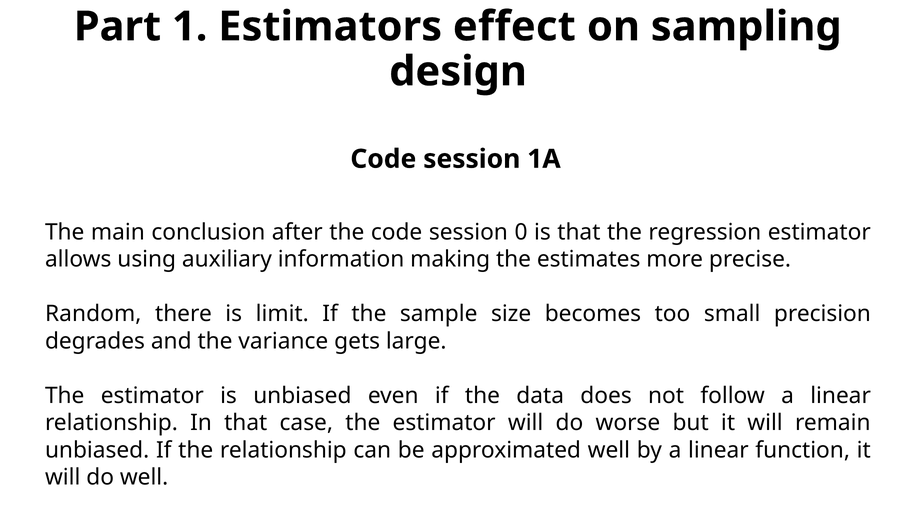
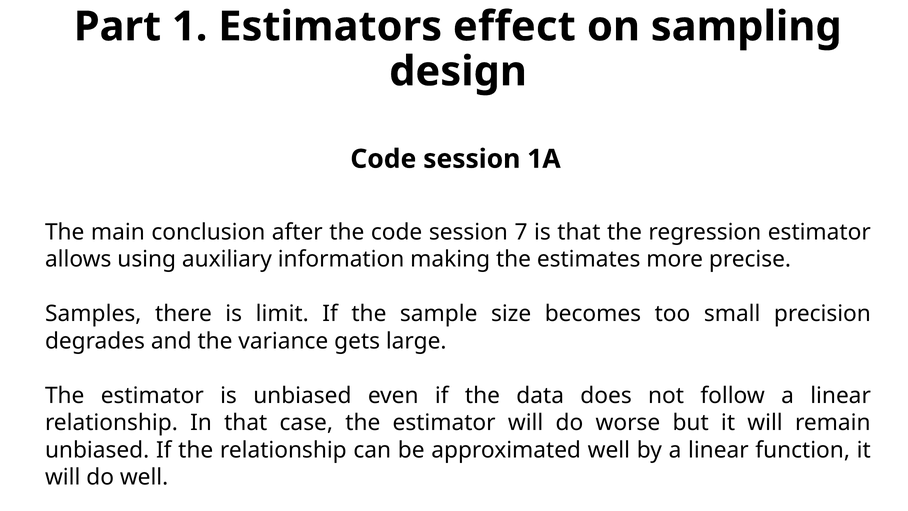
0: 0 -> 7
Random: Random -> Samples
